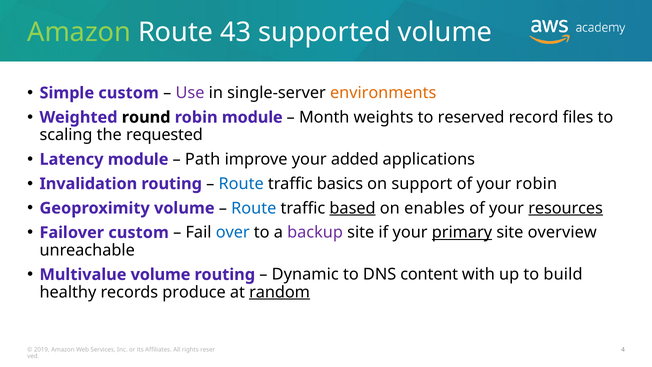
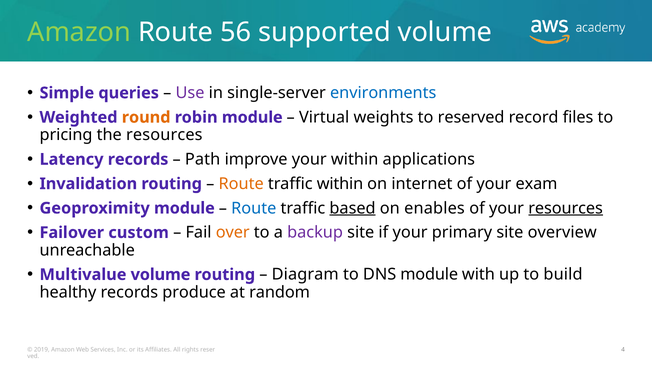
43: 43 -> 56
Simple custom: custom -> queries
environments colour: orange -> blue
round colour: black -> orange
Month: Month -> Virtual
scaling: scaling -> pricing
the requested: requested -> resources
Latency module: module -> records
your added: added -> within
Route at (241, 184) colour: blue -> orange
traffic basics: basics -> within
support: support -> internet
your robin: robin -> exam
Geoproximity volume: volume -> module
over colour: blue -> orange
primary underline: present -> none
Dynamic: Dynamic -> Diagram
DNS content: content -> module
random underline: present -> none
